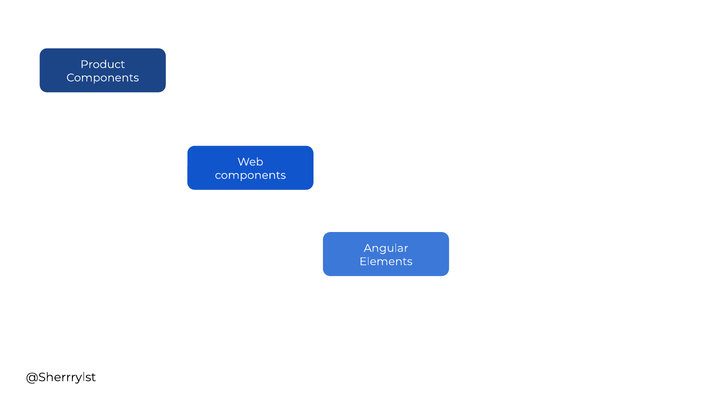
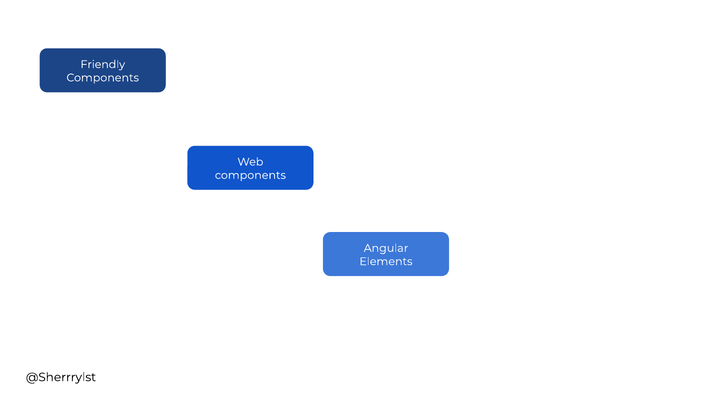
Product: Product -> Friendly
